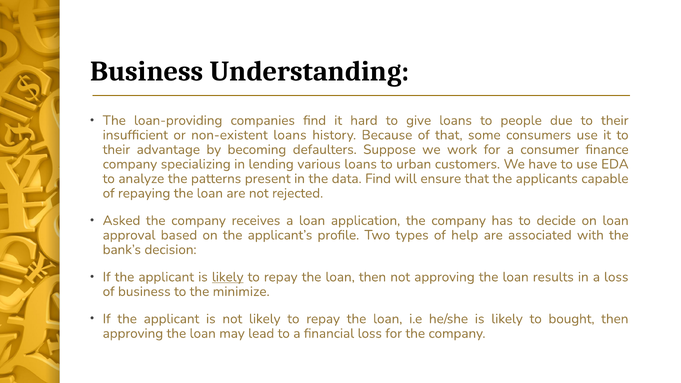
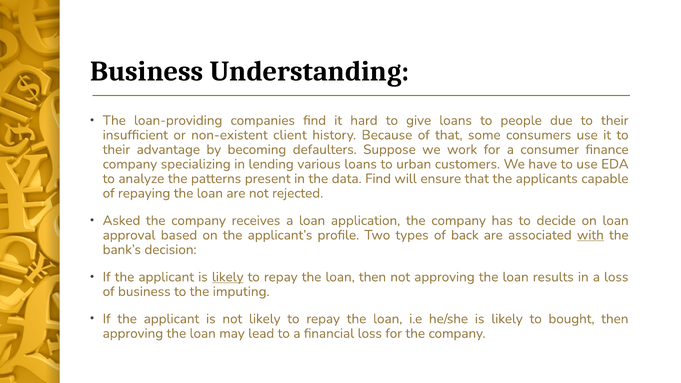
non-existent loans: loans -> client
help: help -> back
with underline: none -> present
minimize: minimize -> imputing
